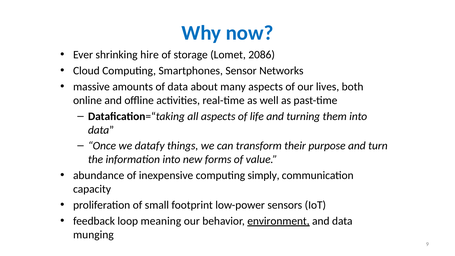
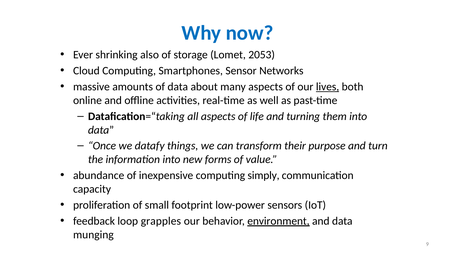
hire: hire -> also
2086: 2086 -> 2053
lives underline: none -> present
meaning: meaning -> grapples
